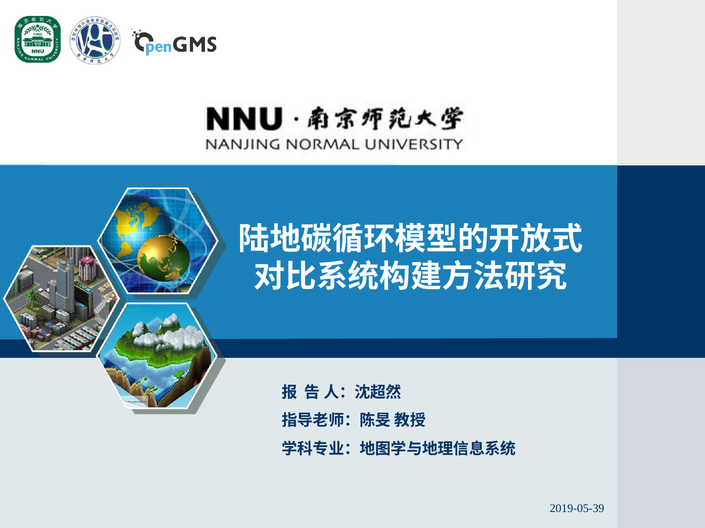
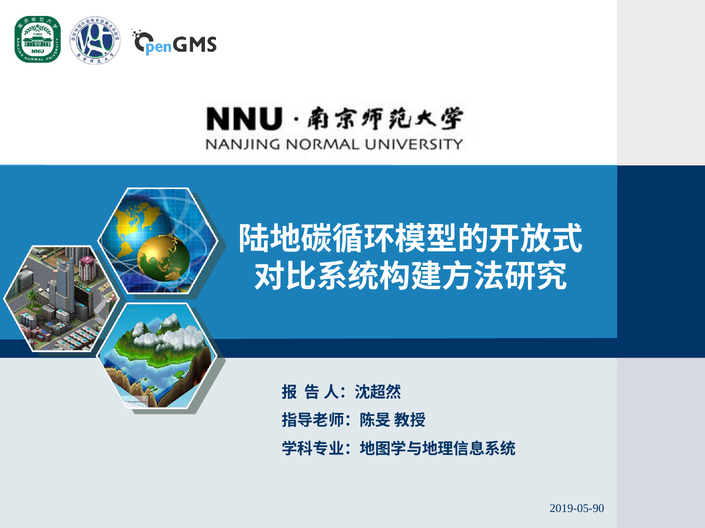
2019-05-39: 2019-05-39 -> 2019-05-90
